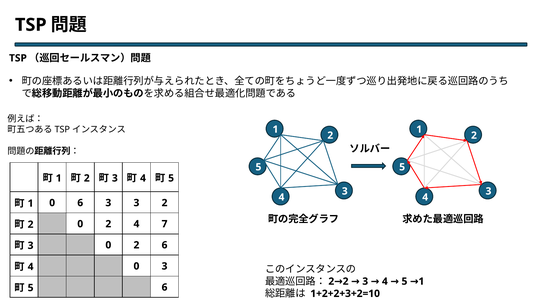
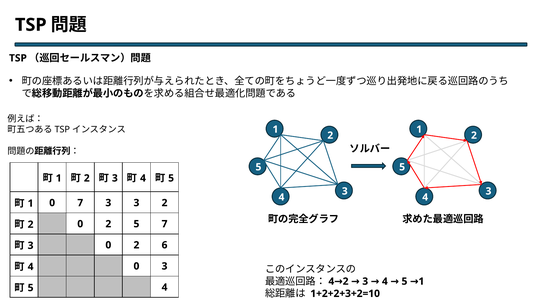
0 6: 6 -> 7
2 4: 4 -> 5
2 at (331, 281): 2 -> 4
5 6: 6 -> 4
